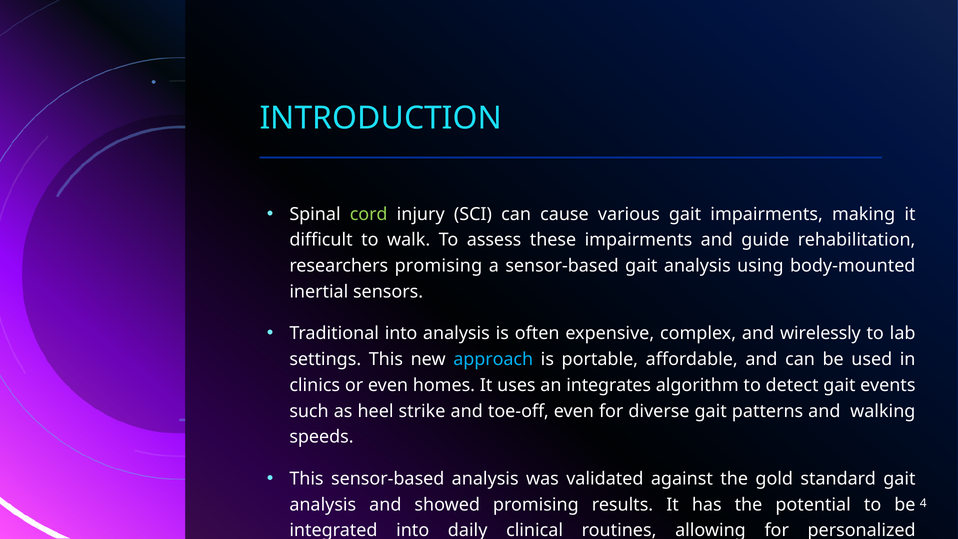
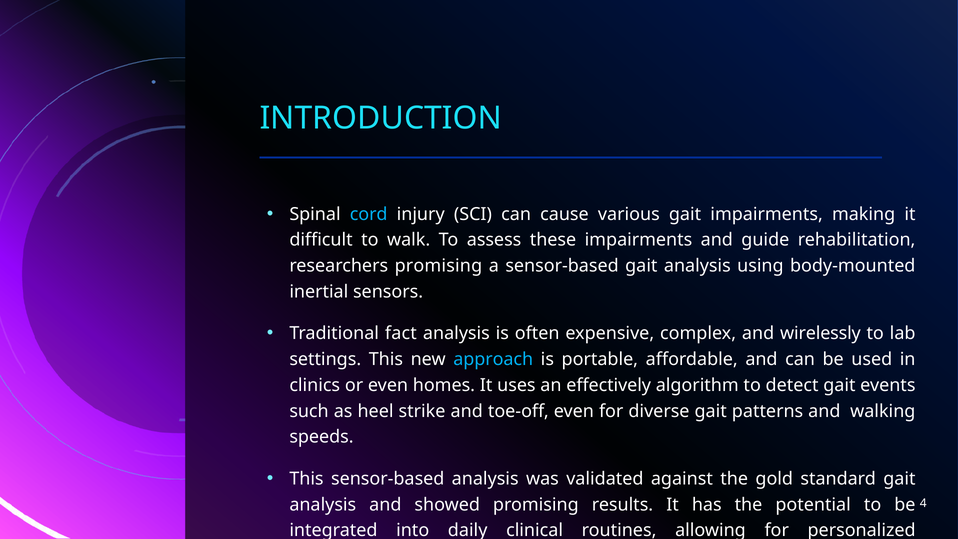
cord colour: light green -> light blue
Traditional into: into -> fact
integrates: integrates -> effectively
